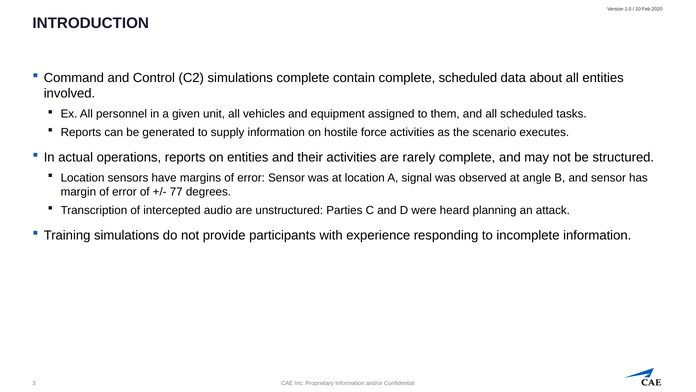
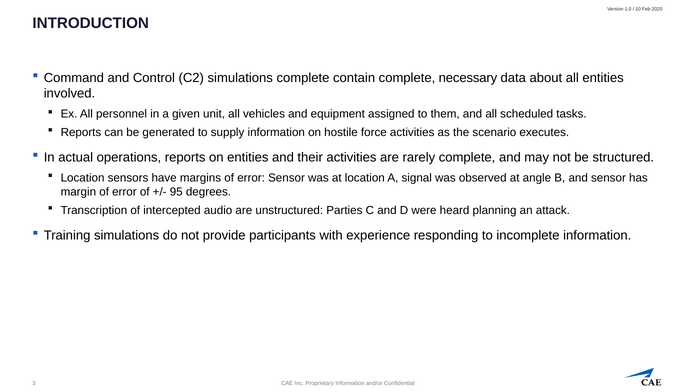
complete scheduled: scheduled -> necessary
77: 77 -> 95
